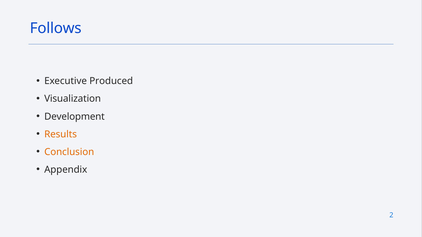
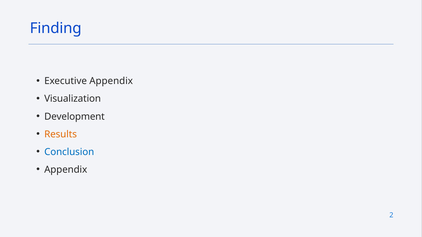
Follows: Follows -> Finding
Executive Produced: Produced -> Appendix
Conclusion colour: orange -> blue
